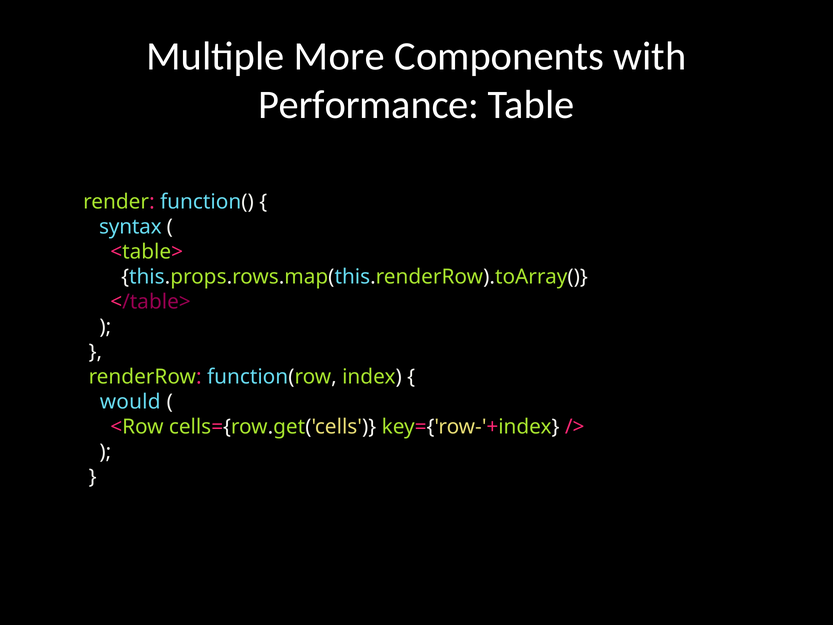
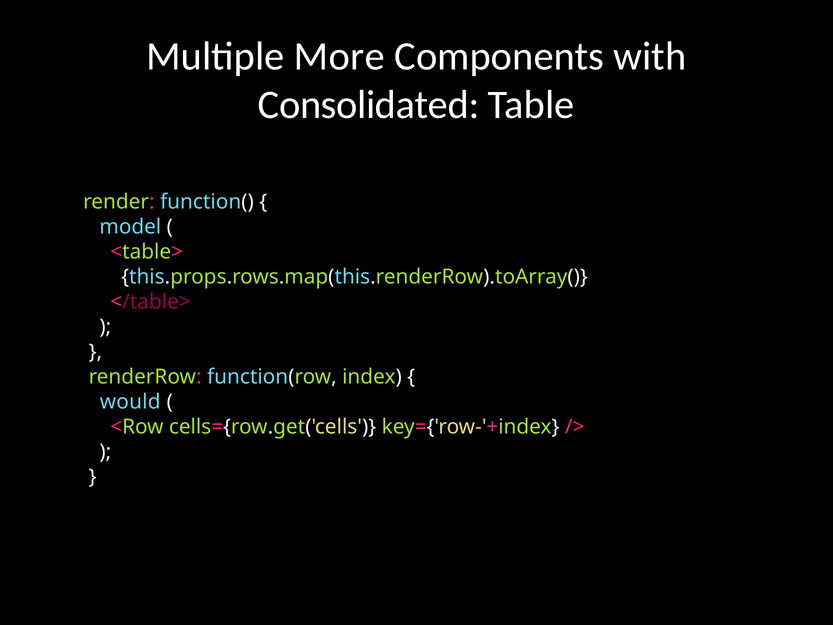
Performance: Performance -> Consolidated
syntax: syntax -> model
